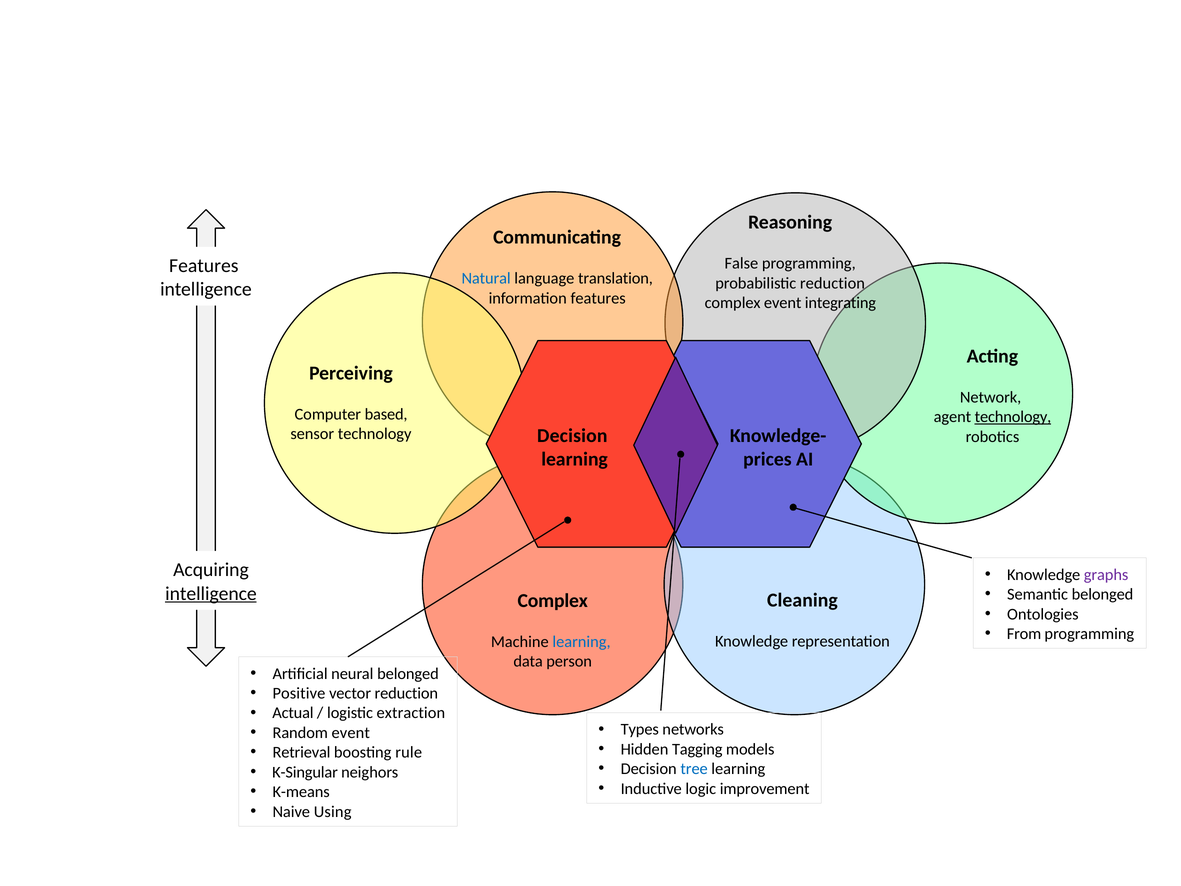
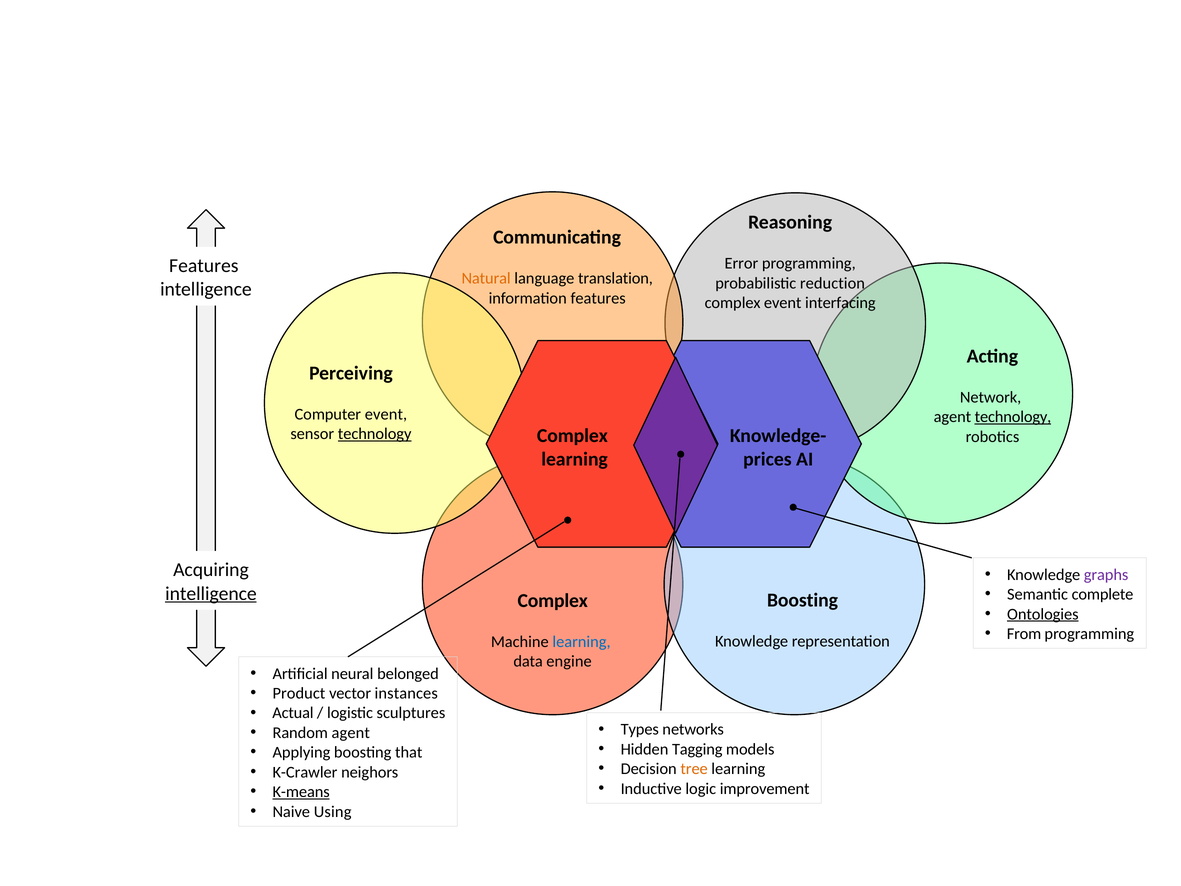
False: False -> Error
Natural colour: blue -> orange
integrating: integrating -> interfacing
Computer based: based -> event
technology at (375, 434) underline: none -> present
Decision at (572, 435): Decision -> Complex
Semantic belonged: belonged -> complete
Cleaning at (802, 600): Cleaning -> Boosting
Ontologies underline: none -> present
person: person -> engine
Positive: Positive -> Product
vector reduction: reduction -> instances
extraction: extraction -> sculptures
Random event: event -> agent
Retrieval: Retrieval -> Applying
rule: rule -> that
tree colour: blue -> orange
K-Singular: K-Singular -> K-Crawler
K-means underline: none -> present
